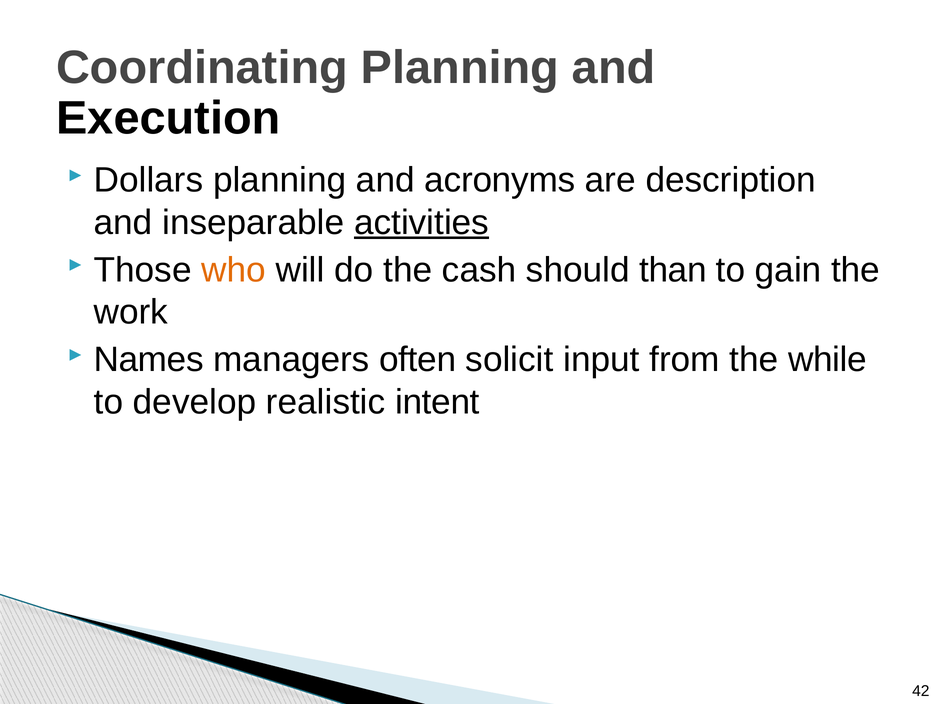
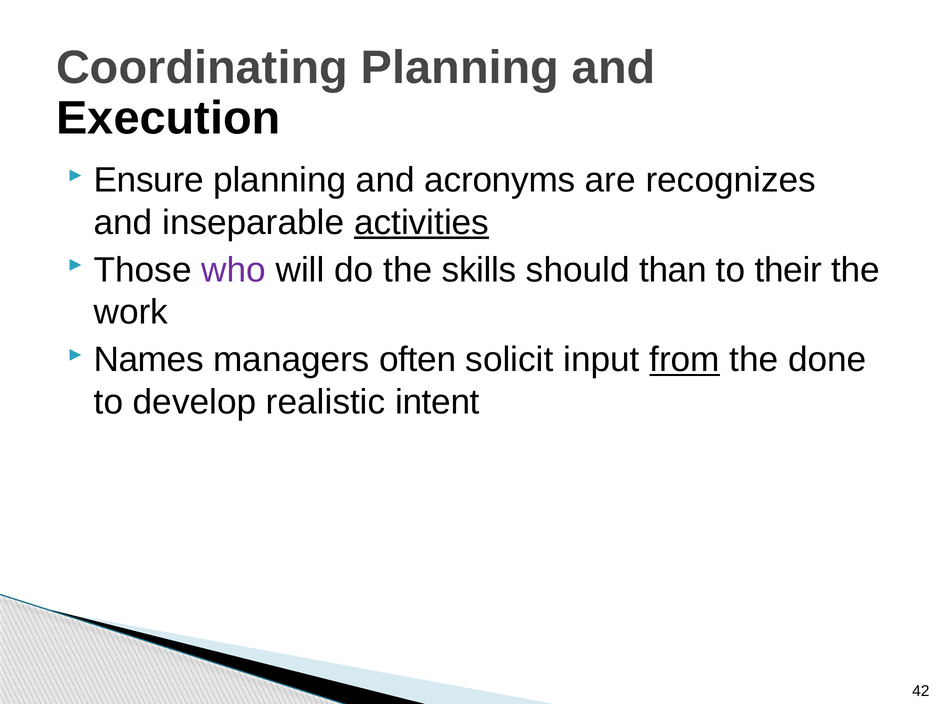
Dollars: Dollars -> Ensure
description: description -> recognizes
who colour: orange -> purple
cash: cash -> skills
gain: gain -> their
from underline: none -> present
while: while -> done
